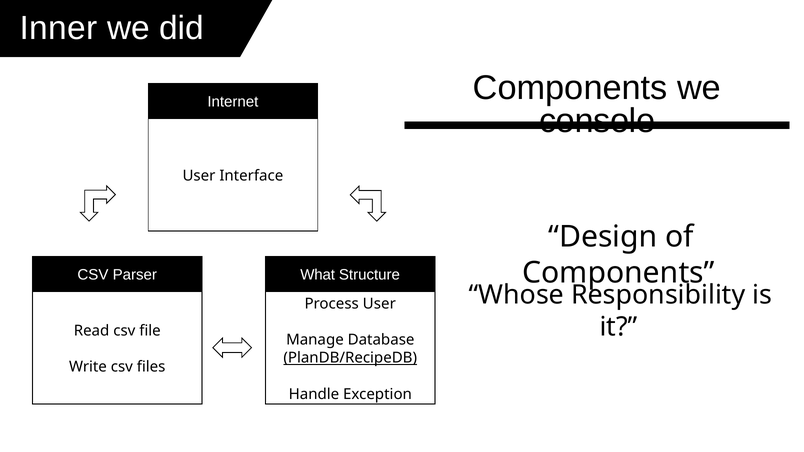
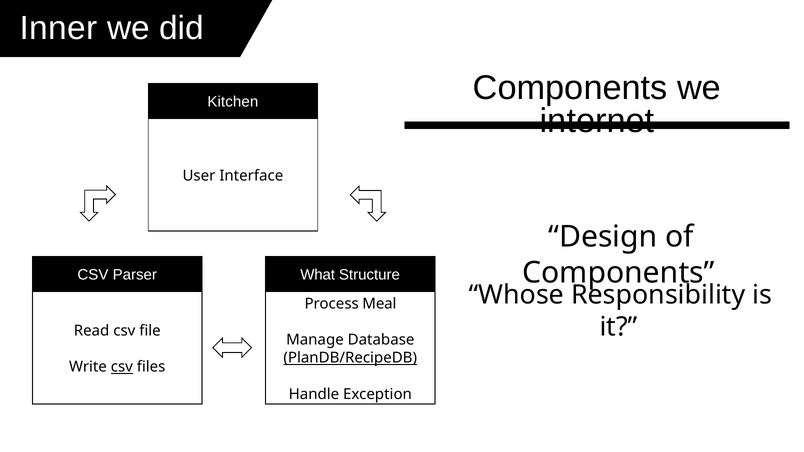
Internet: Internet -> Kitchen
console: console -> internet
Process User: User -> Meal
csv at (122, 367) underline: none -> present
